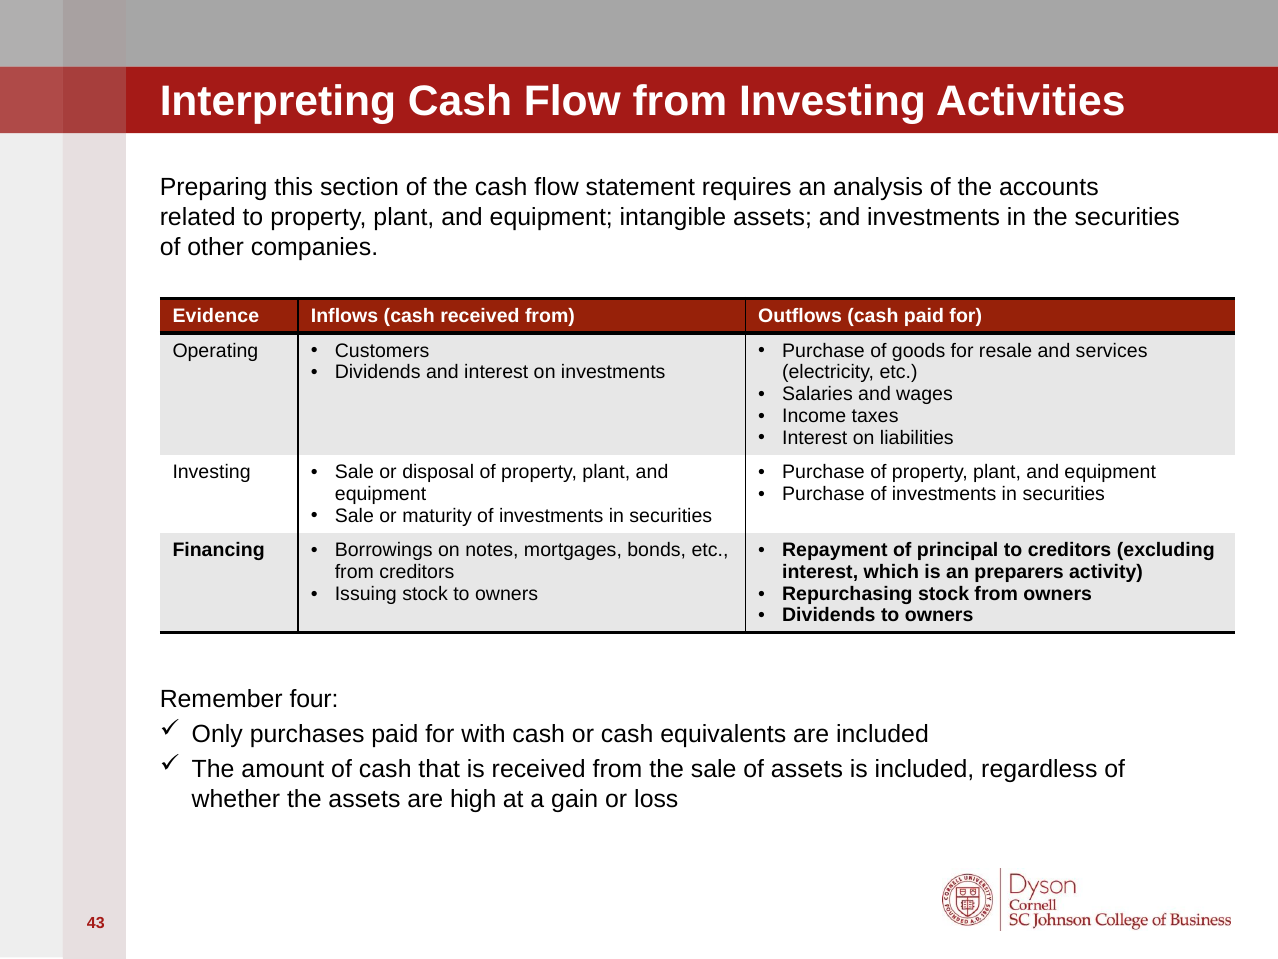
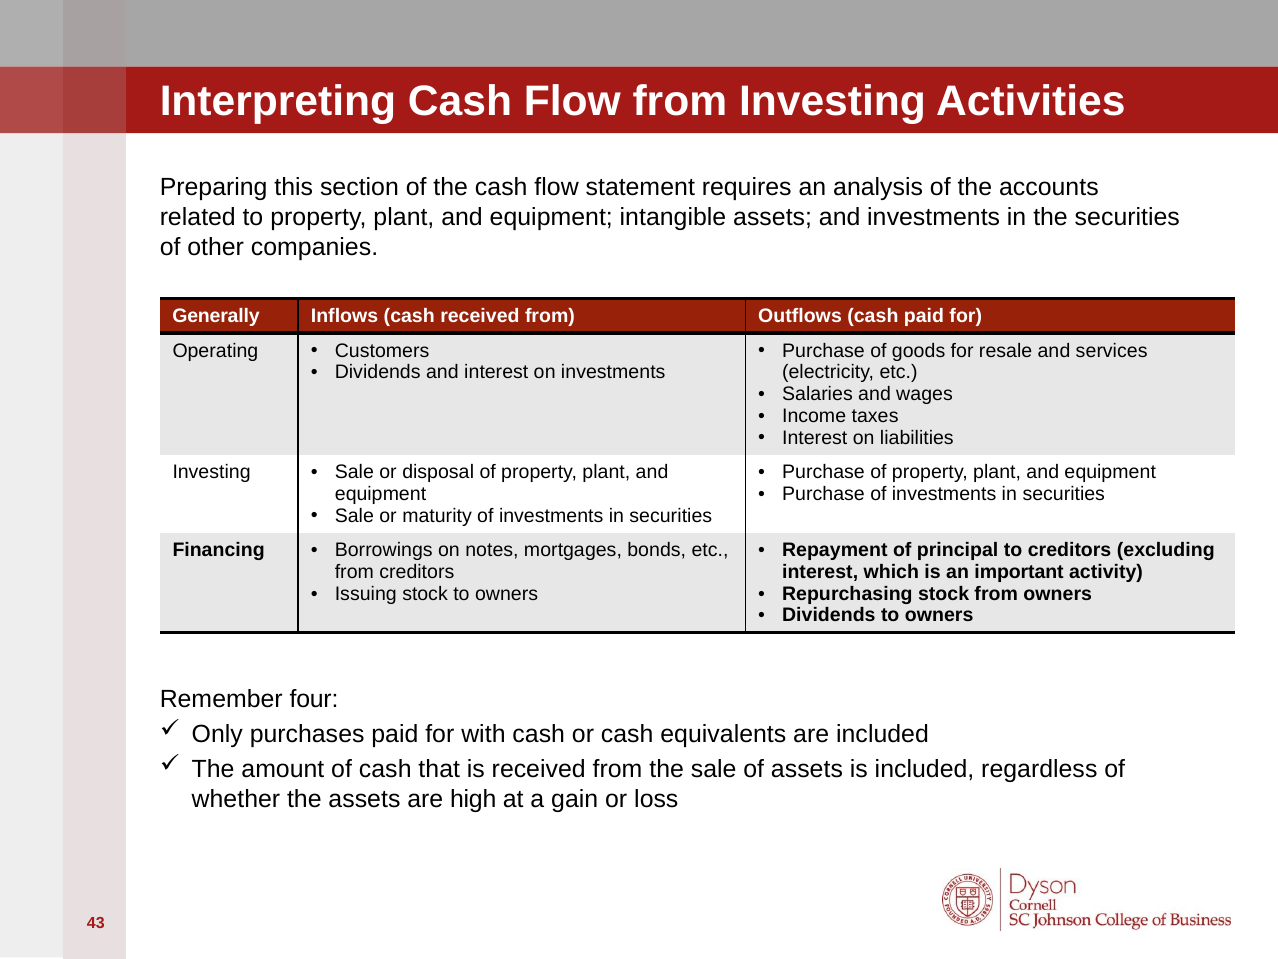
Evidence: Evidence -> Generally
preparers: preparers -> important
